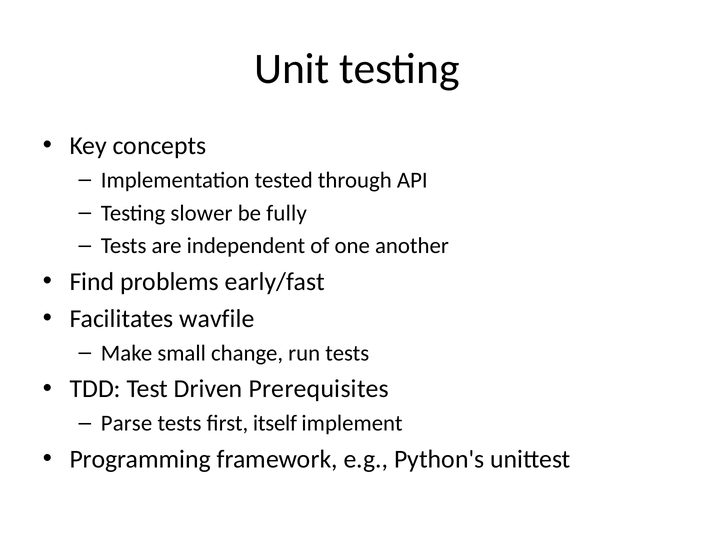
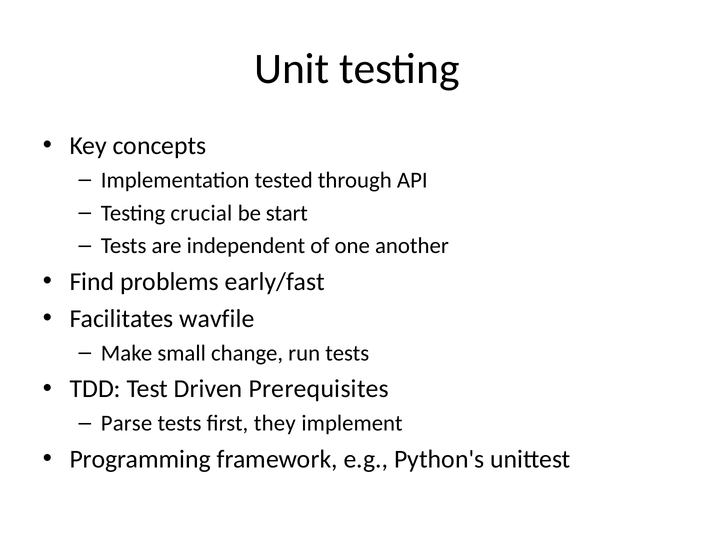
slower: slower -> crucial
fully: fully -> start
itself: itself -> they
